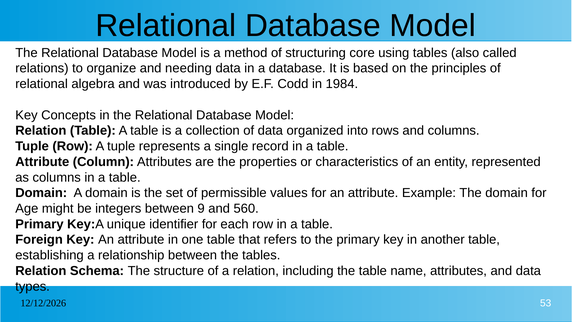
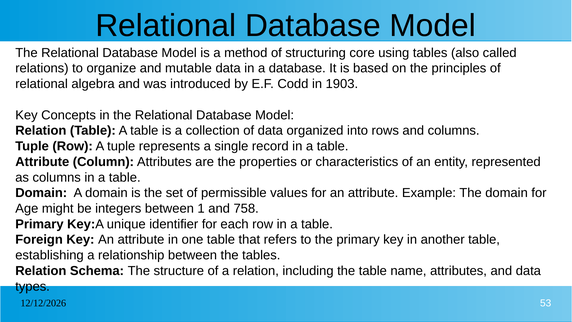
needing: needing -> mutable
1984: 1984 -> 1903
9: 9 -> 1
560: 560 -> 758
